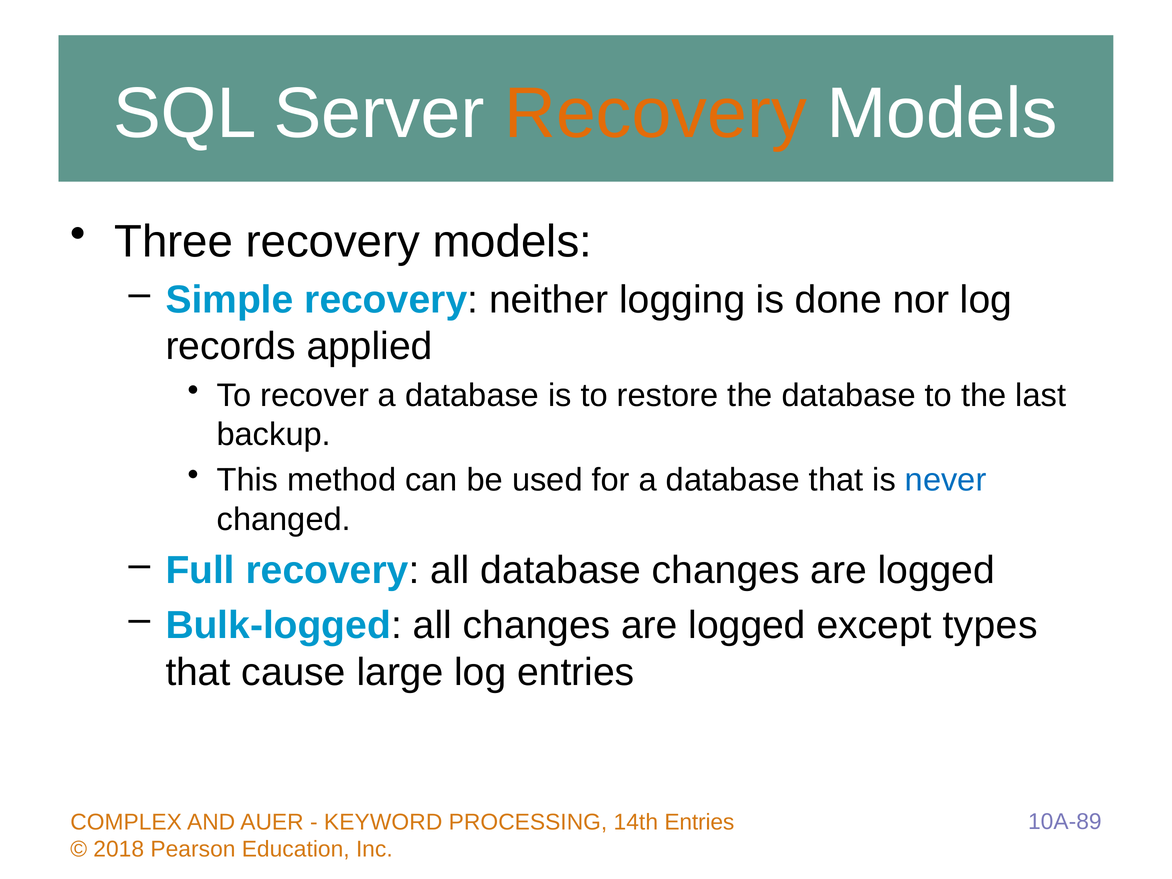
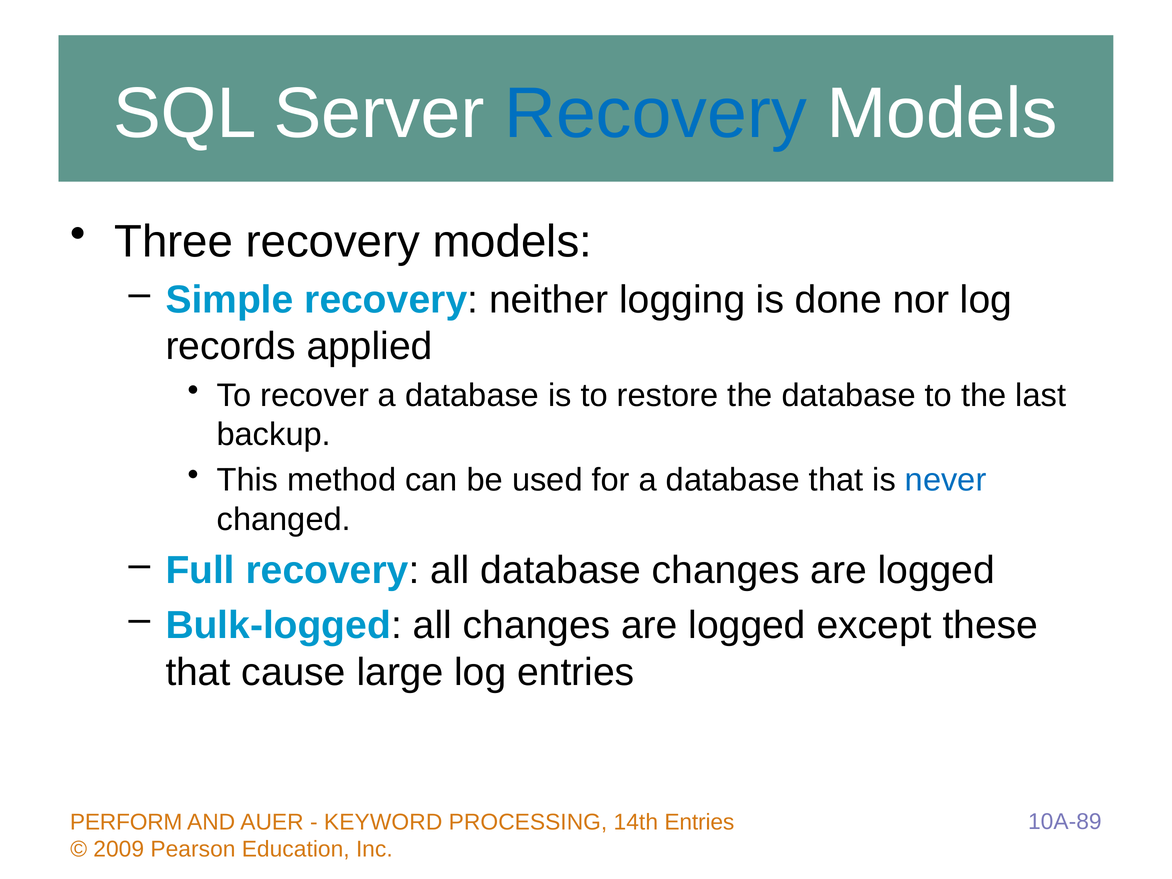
Recovery at (656, 113) colour: orange -> blue
types: types -> these
COMPLEX: COMPLEX -> PERFORM
2018: 2018 -> 2009
